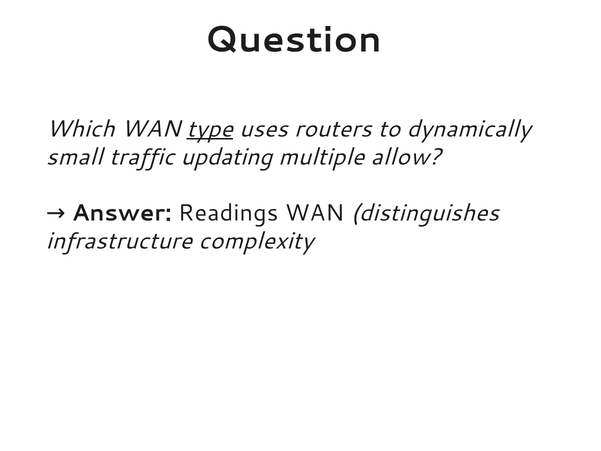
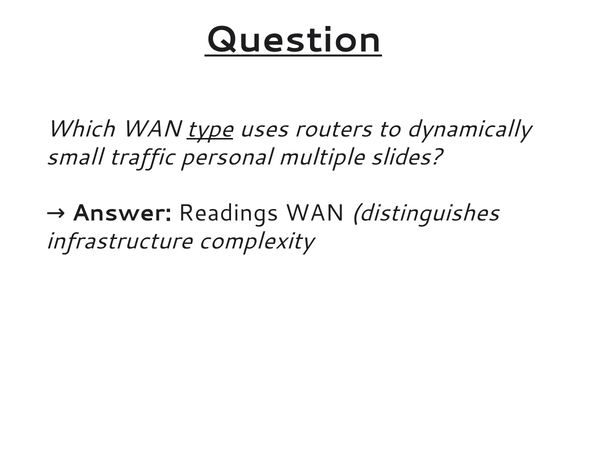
Question underline: none -> present
updating: updating -> personal
allow: allow -> slides
